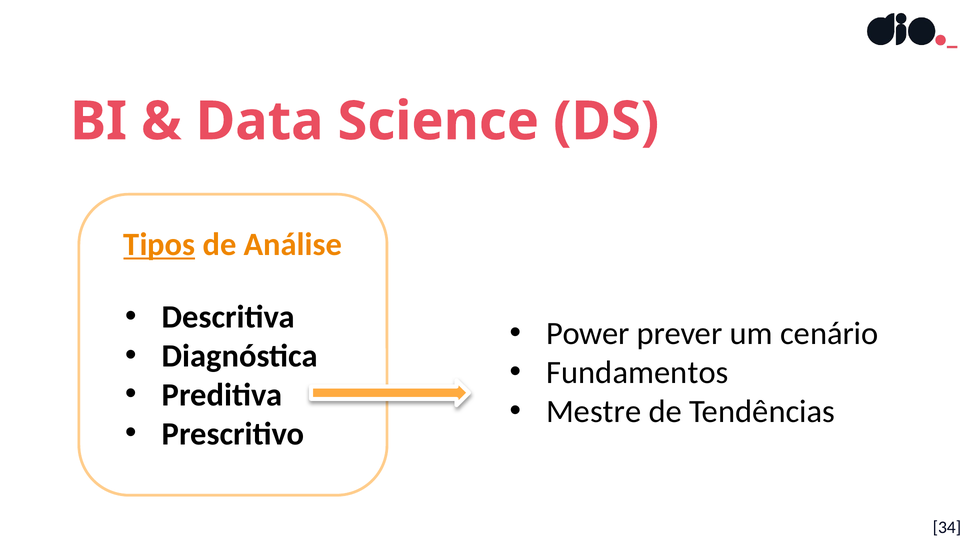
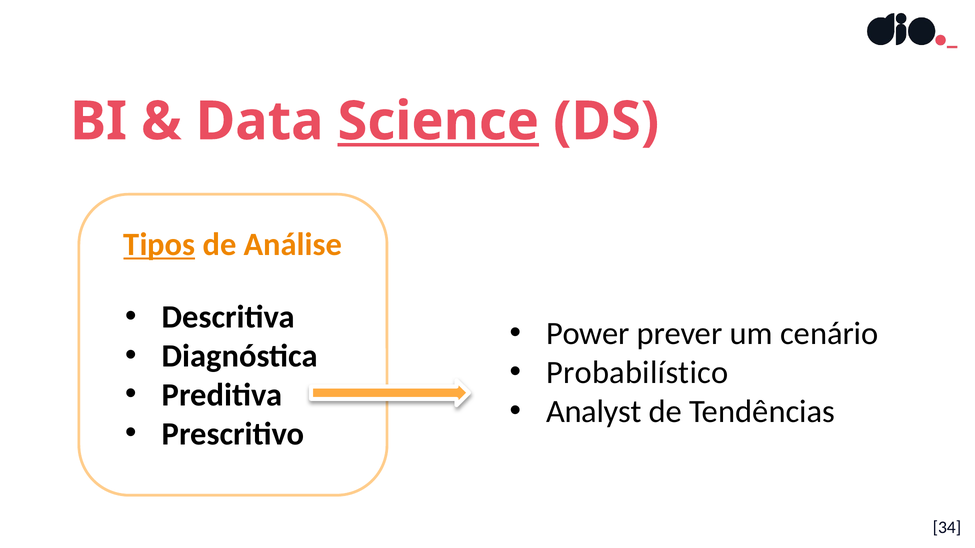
Science underline: none -> present
Fundamentos: Fundamentos -> Probabilístico
Mestre: Mestre -> Analyst
